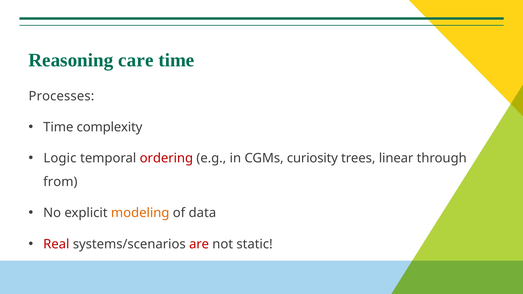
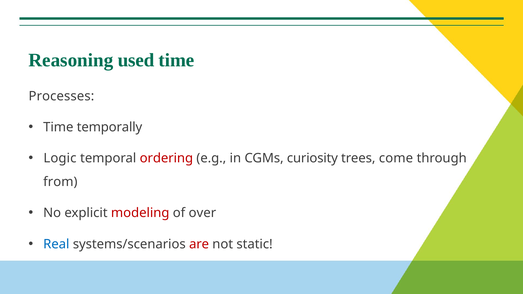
care: care -> used
complexity: complexity -> temporally
linear: linear -> come
modeling colour: orange -> red
data: data -> over
Real colour: red -> blue
